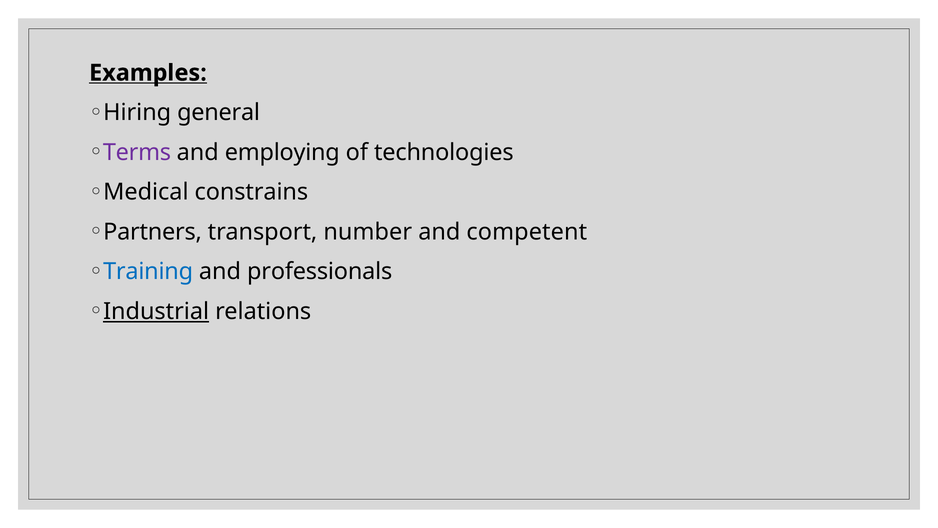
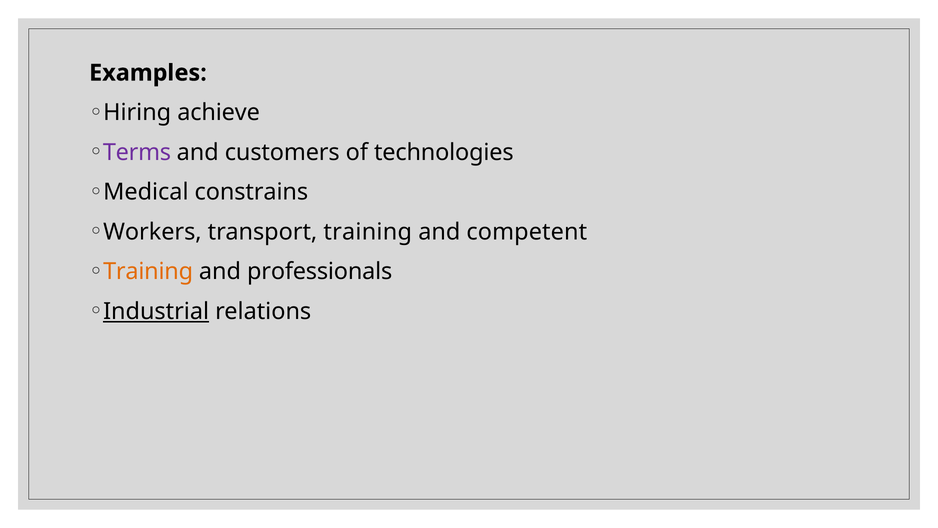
Examples underline: present -> none
general: general -> achieve
employing: employing -> customers
Partners: Partners -> Workers
transport number: number -> training
Training at (148, 272) colour: blue -> orange
